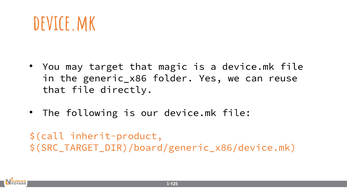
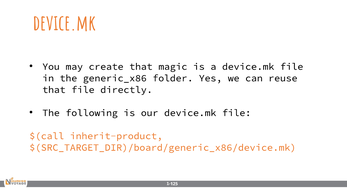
target: target -> create
